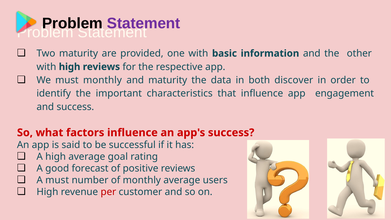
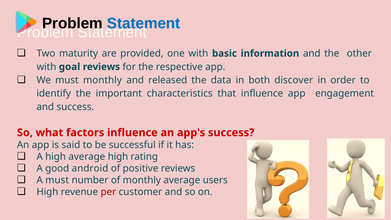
Statement at (144, 23) colour: purple -> blue
with high: high -> goal
and maturity: maturity -> released
average goal: goal -> high
forecast: forecast -> android
